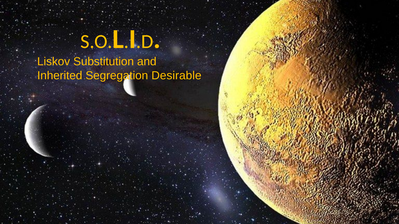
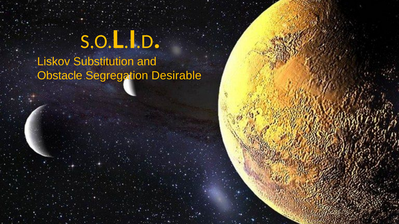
Inherited: Inherited -> Obstacle
